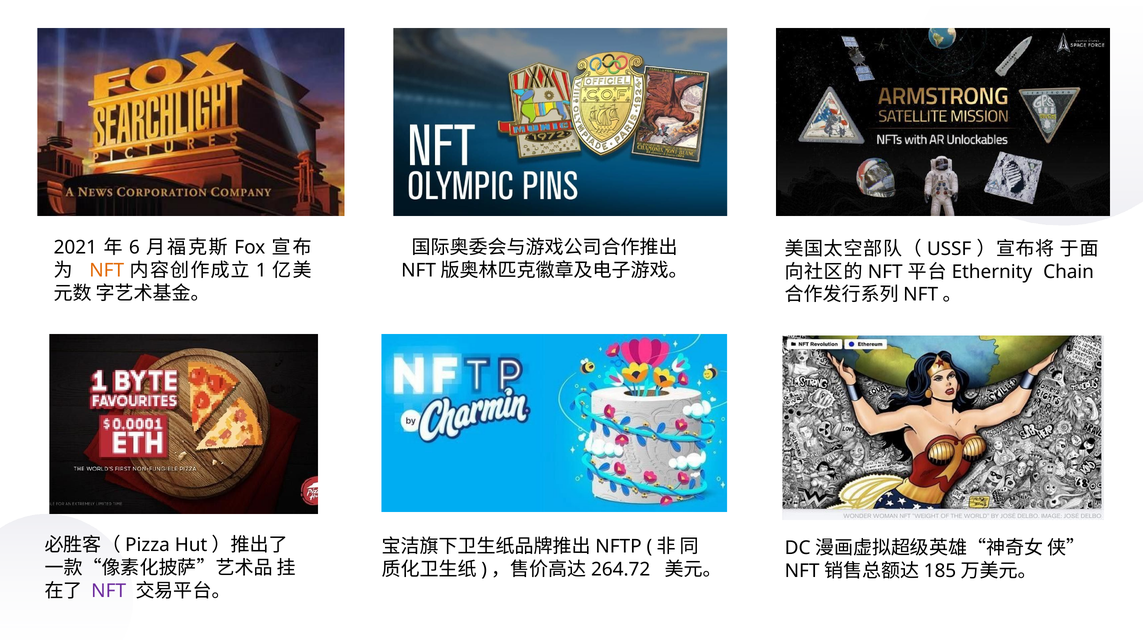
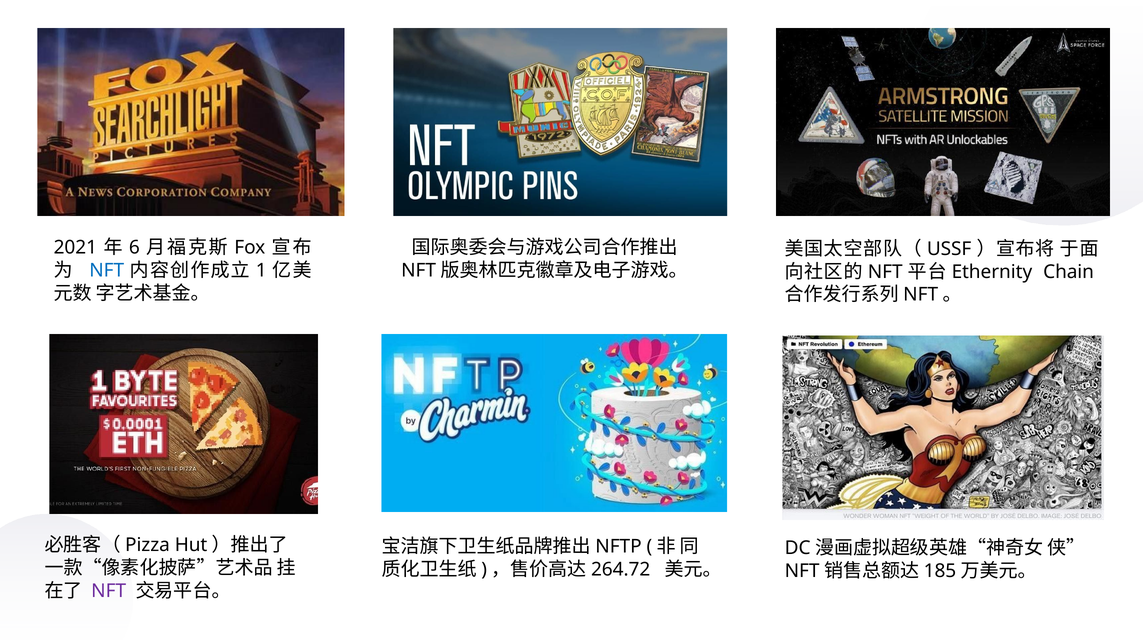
NFT at (107, 270) colour: orange -> blue
